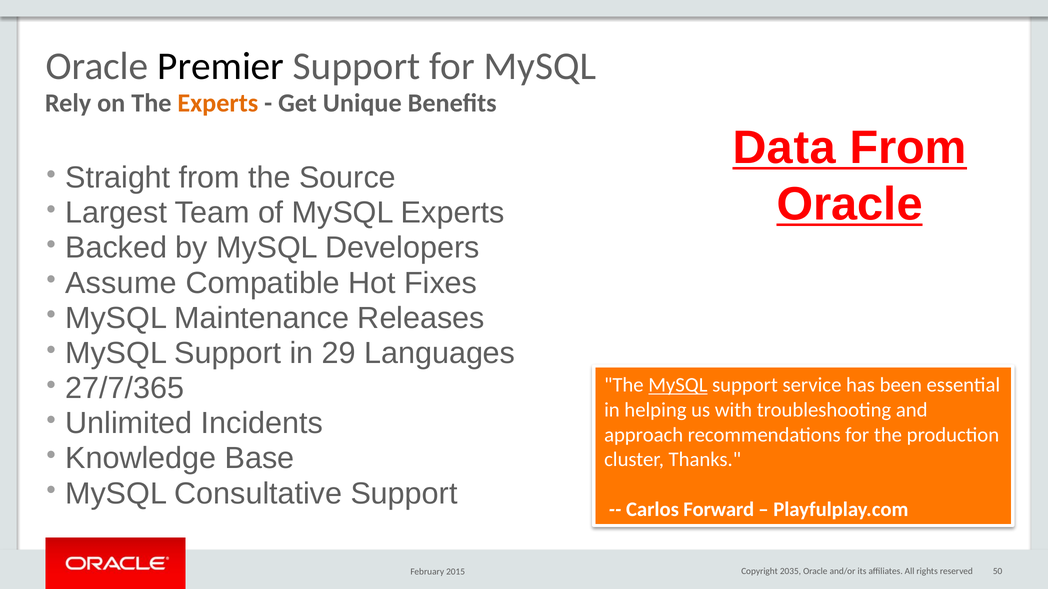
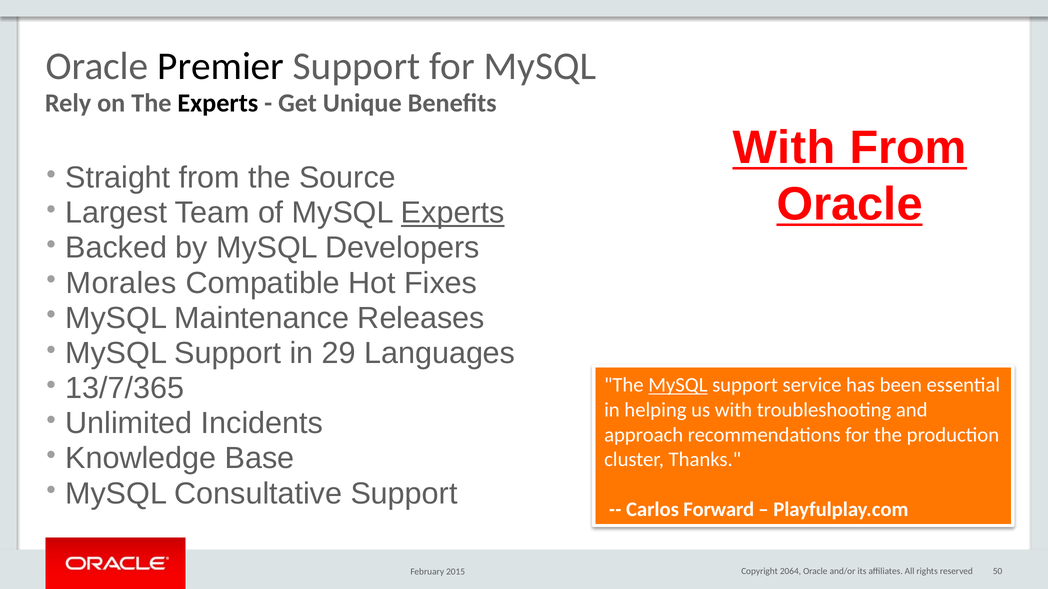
Experts at (218, 103) colour: orange -> black
Data at (784, 148): Data -> With
Experts at (453, 213) underline: none -> present
Assume: Assume -> Morales
27/7/365: 27/7/365 -> 13/7/365
2035: 2035 -> 2064
